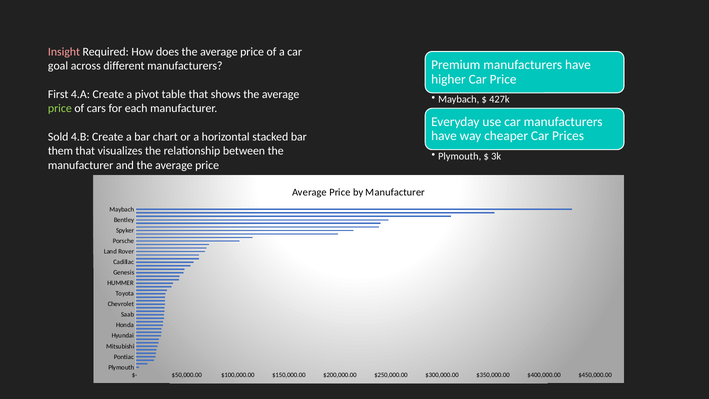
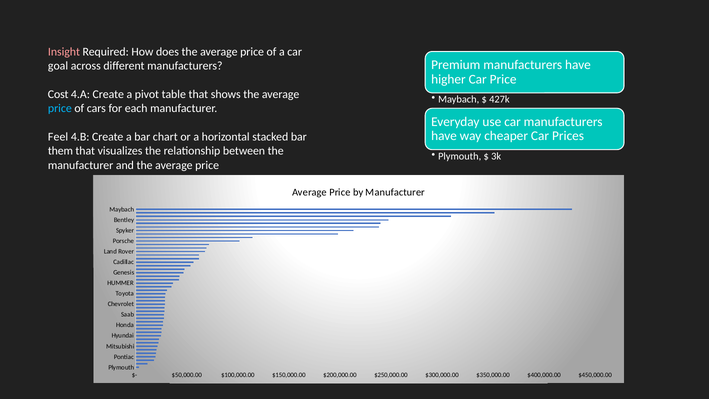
First: First -> Cost
price at (60, 108) colour: light green -> light blue
Sold: Sold -> Feel
